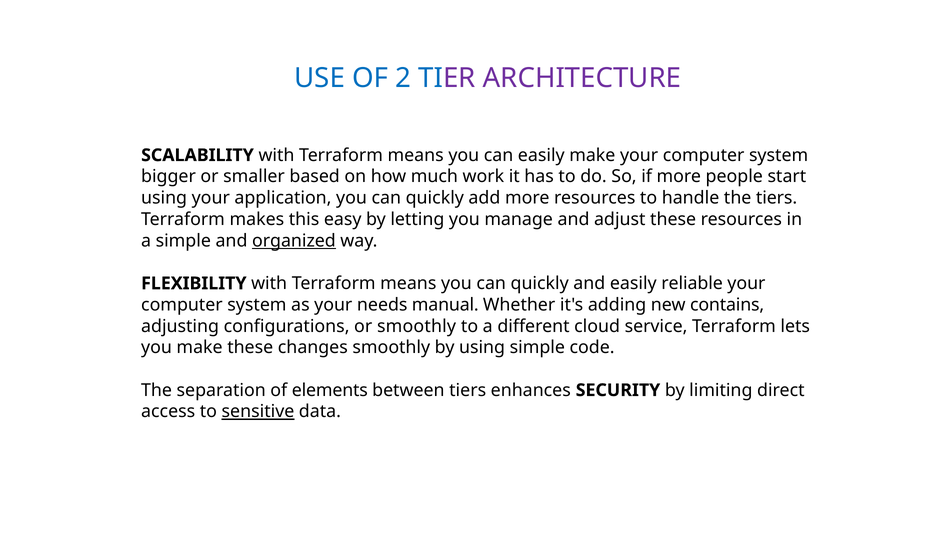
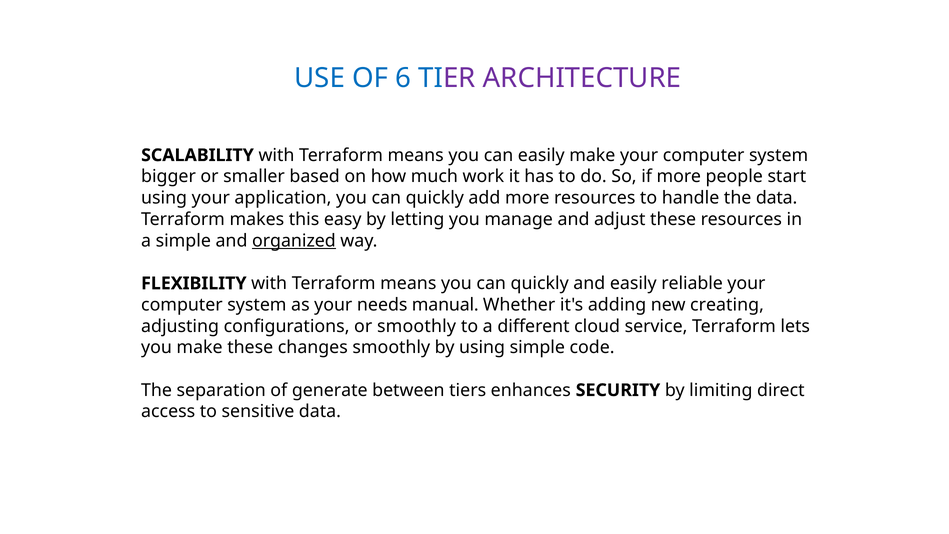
2: 2 -> 6
the tiers: tiers -> data
contains: contains -> creating
elements: elements -> generate
sensitive underline: present -> none
